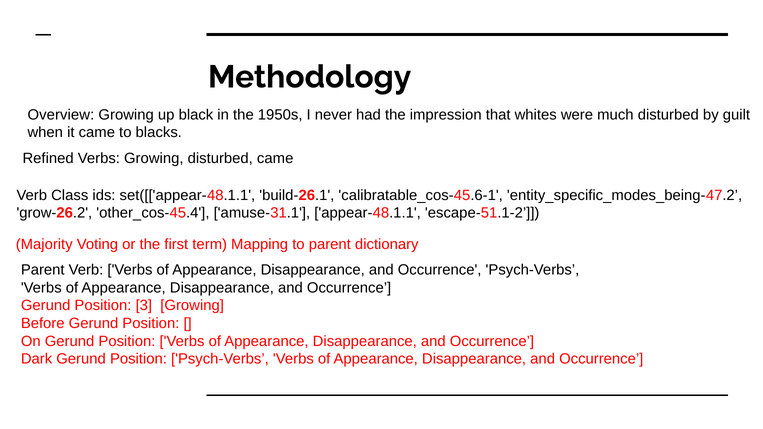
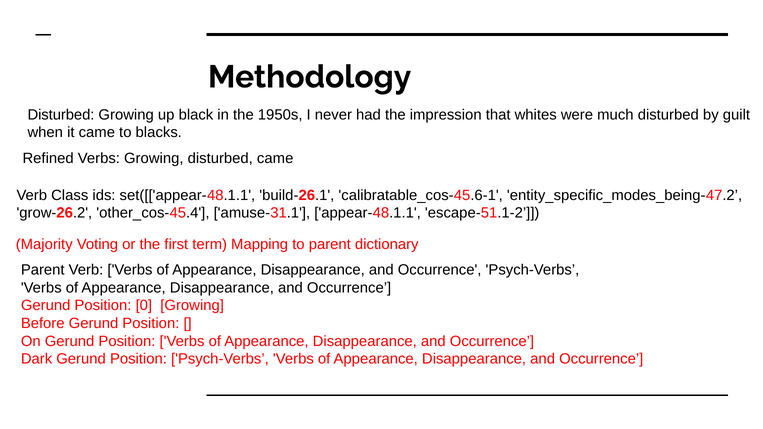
Overview at (61, 115): Overview -> Disturbed
3: 3 -> 0
